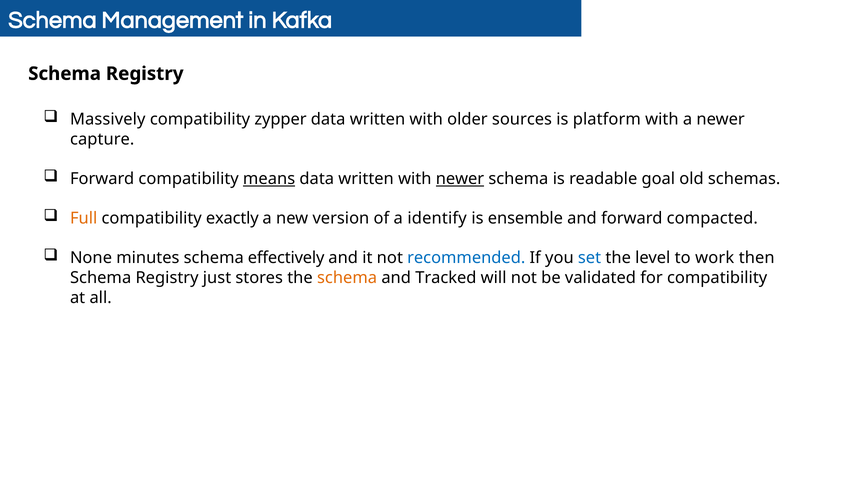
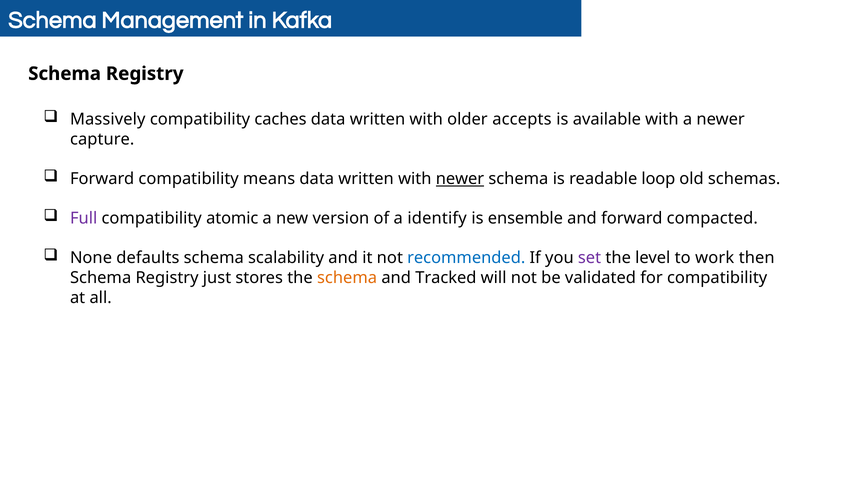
zypper: zypper -> caches
sources: sources -> accepts
platform: platform -> available
means underline: present -> none
goal: goal -> loop
Full colour: orange -> purple
exactly: exactly -> atomic
minutes: minutes -> defaults
effectively: effectively -> scalability
set colour: blue -> purple
